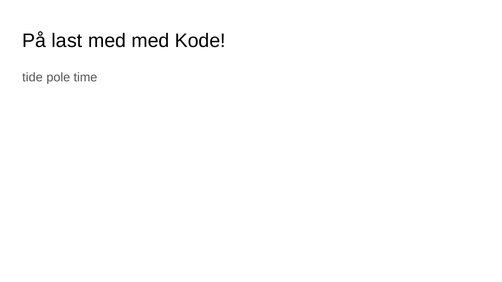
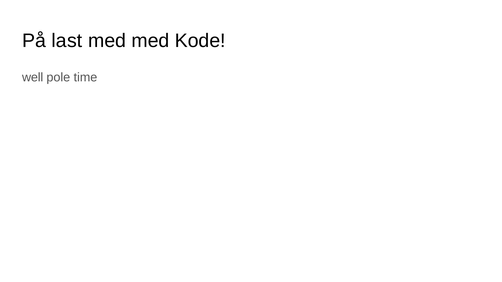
tide: tide -> well
